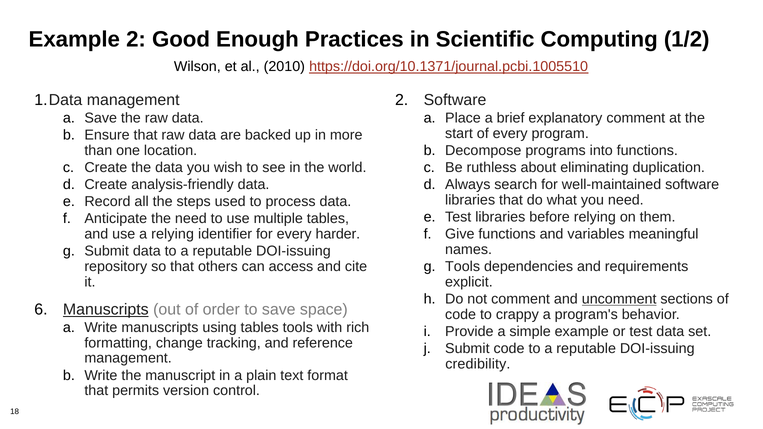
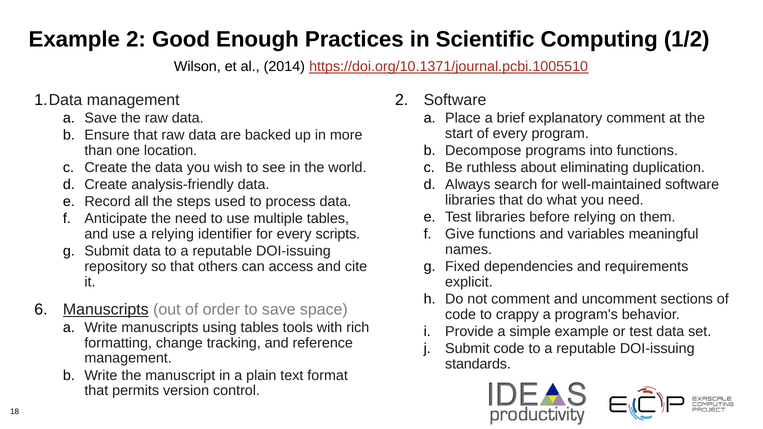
2010: 2010 -> 2014
harder: harder -> scripts
Tools at (463, 267): Tools -> Fixed
uncomment underline: present -> none
credibility: credibility -> standards
